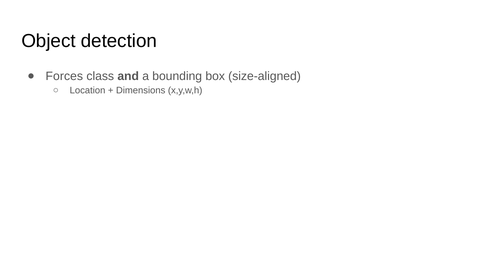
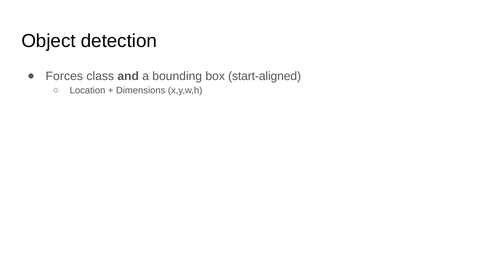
size-aligned: size-aligned -> start-aligned
